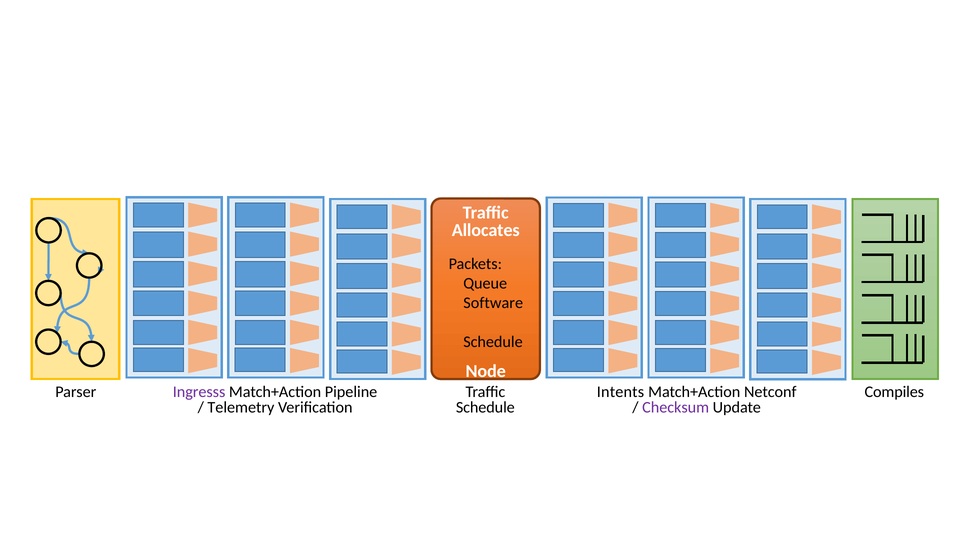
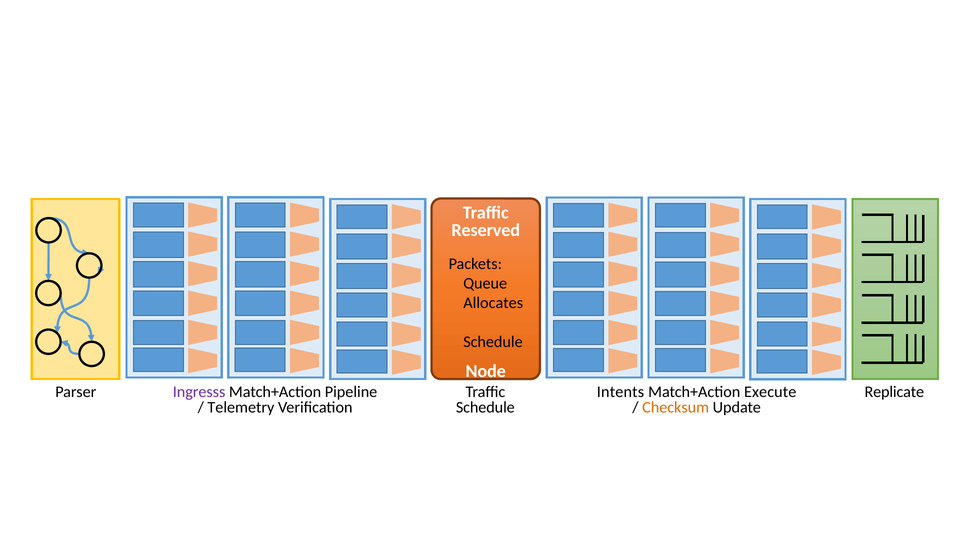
Allocates: Allocates -> Reserved
Software: Software -> Allocates
Netconf: Netconf -> Execute
Compiles: Compiles -> Replicate
Checksum colour: purple -> orange
